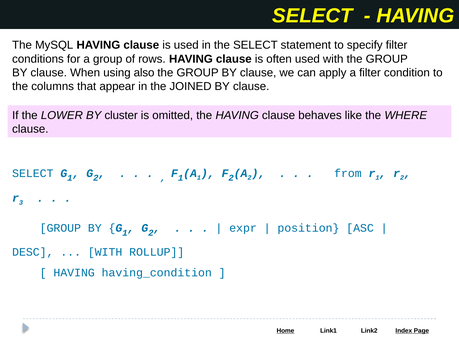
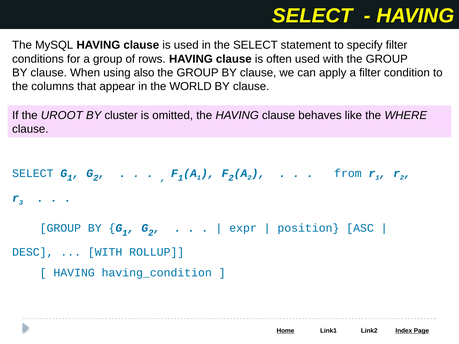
JOINED: JOINED -> WORLD
LOWER: LOWER -> UROOT
